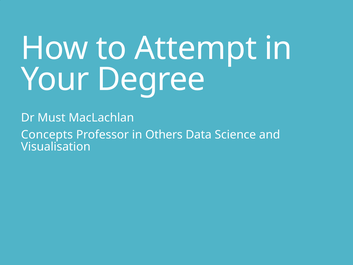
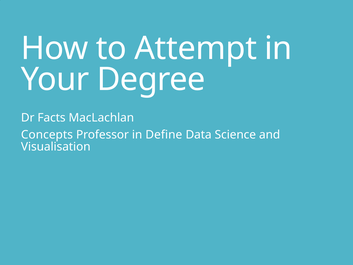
Must: Must -> Facts
Others: Others -> Define
